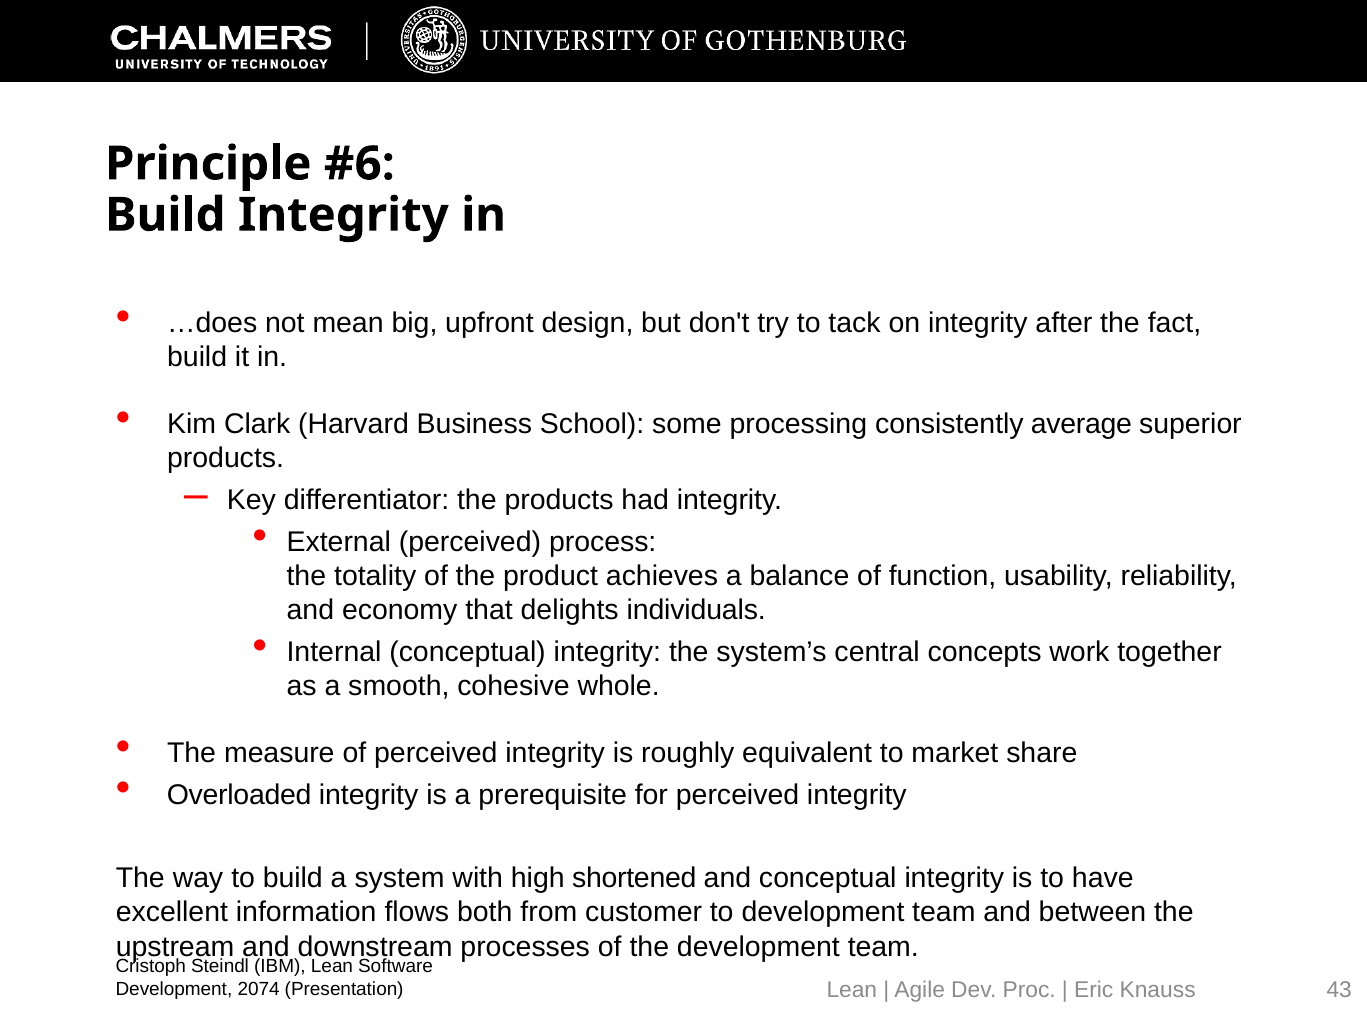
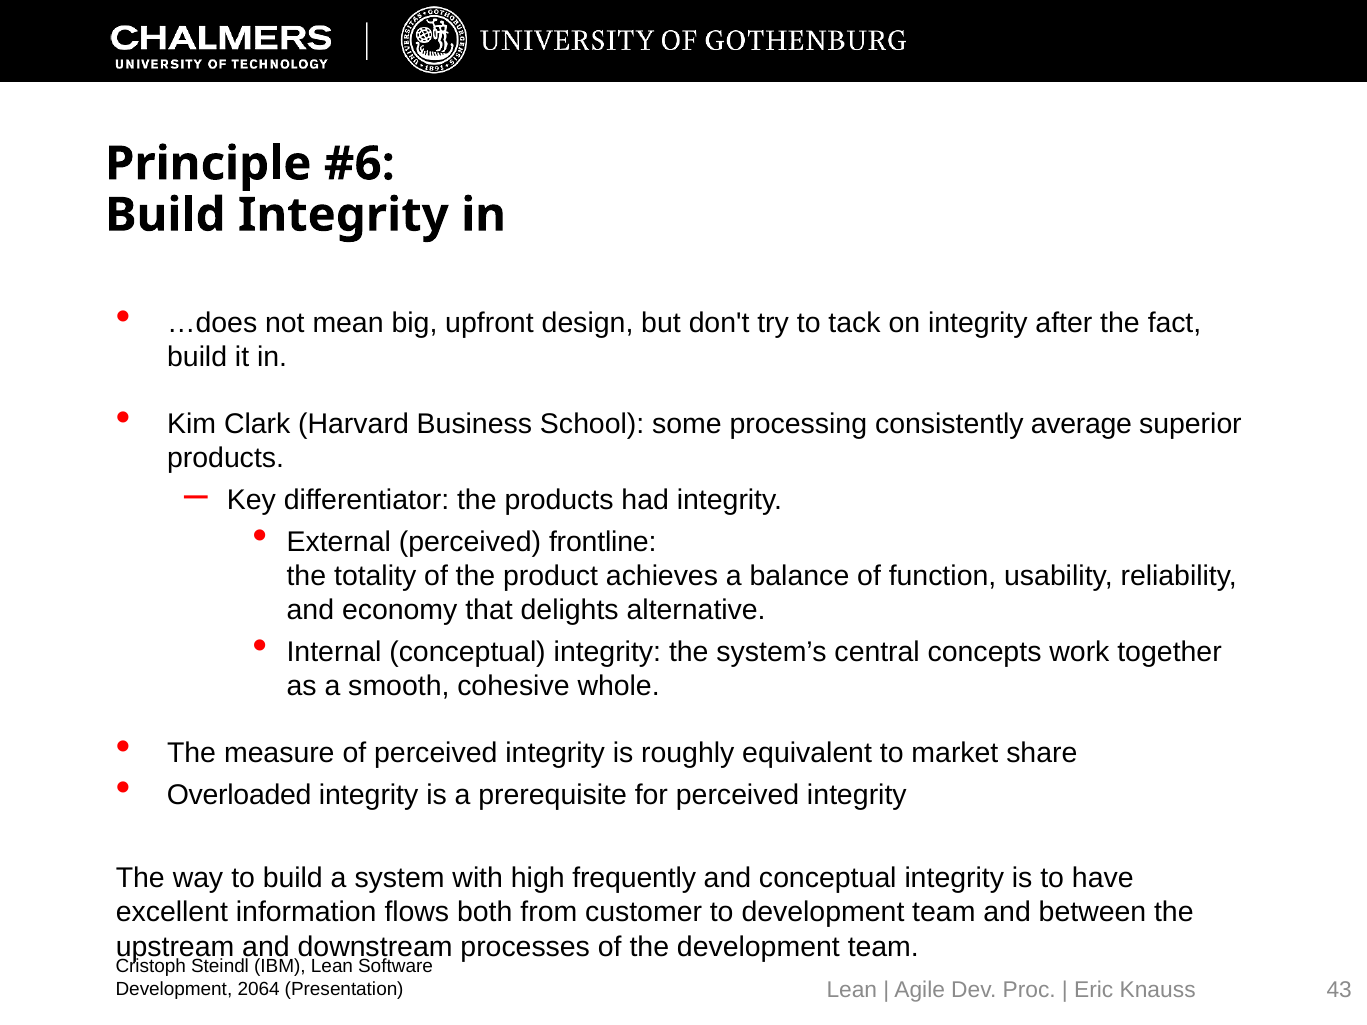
process: process -> frontline
individuals: individuals -> alternative
shortened: shortened -> frequently
2074: 2074 -> 2064
